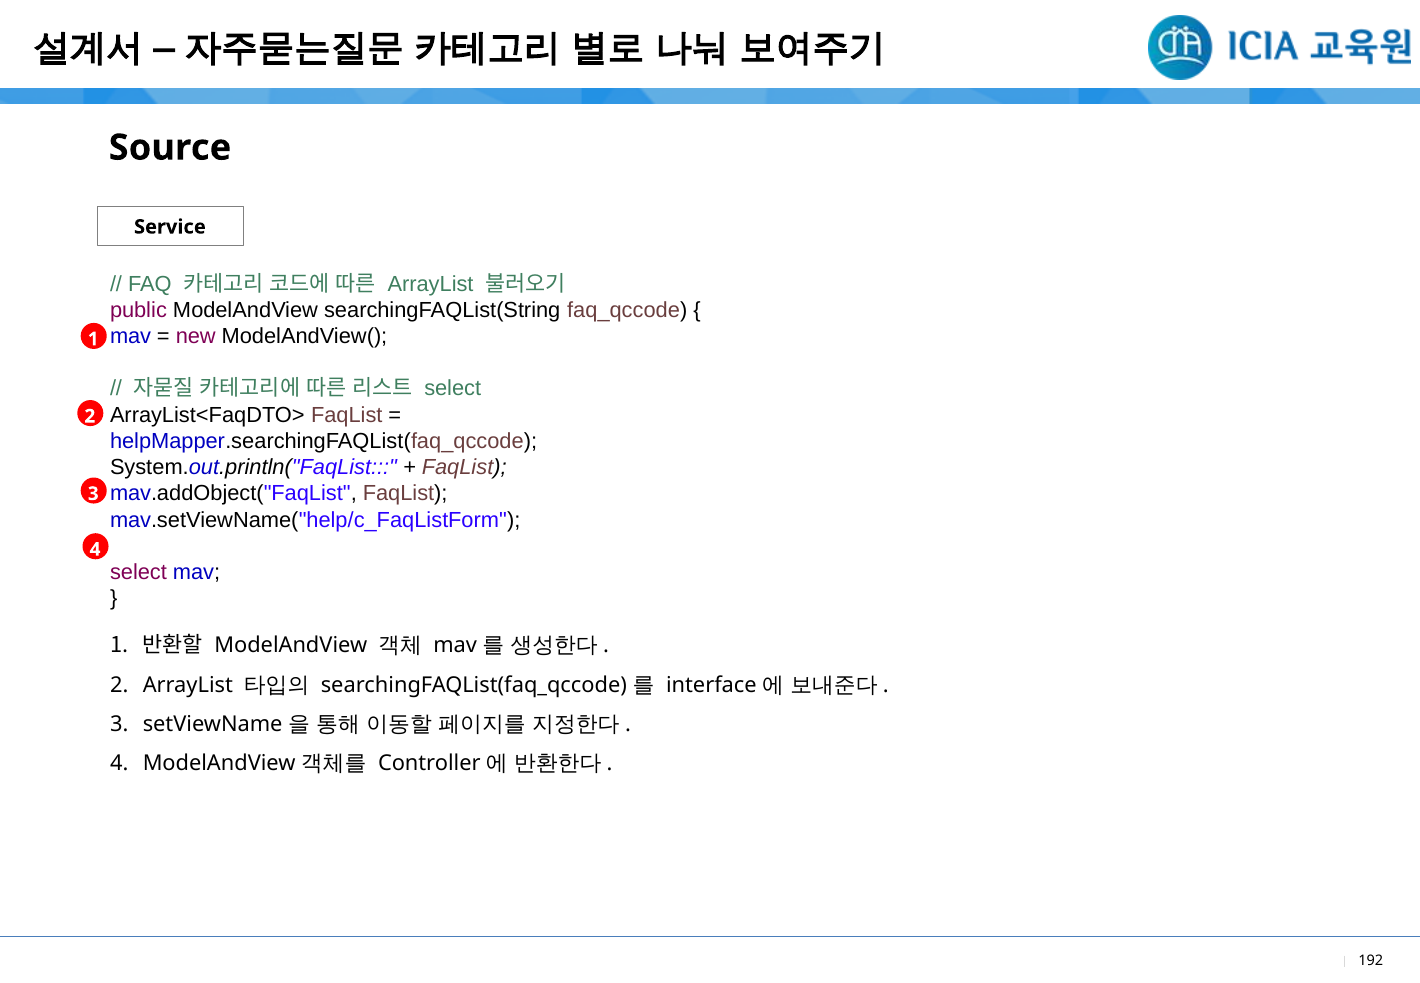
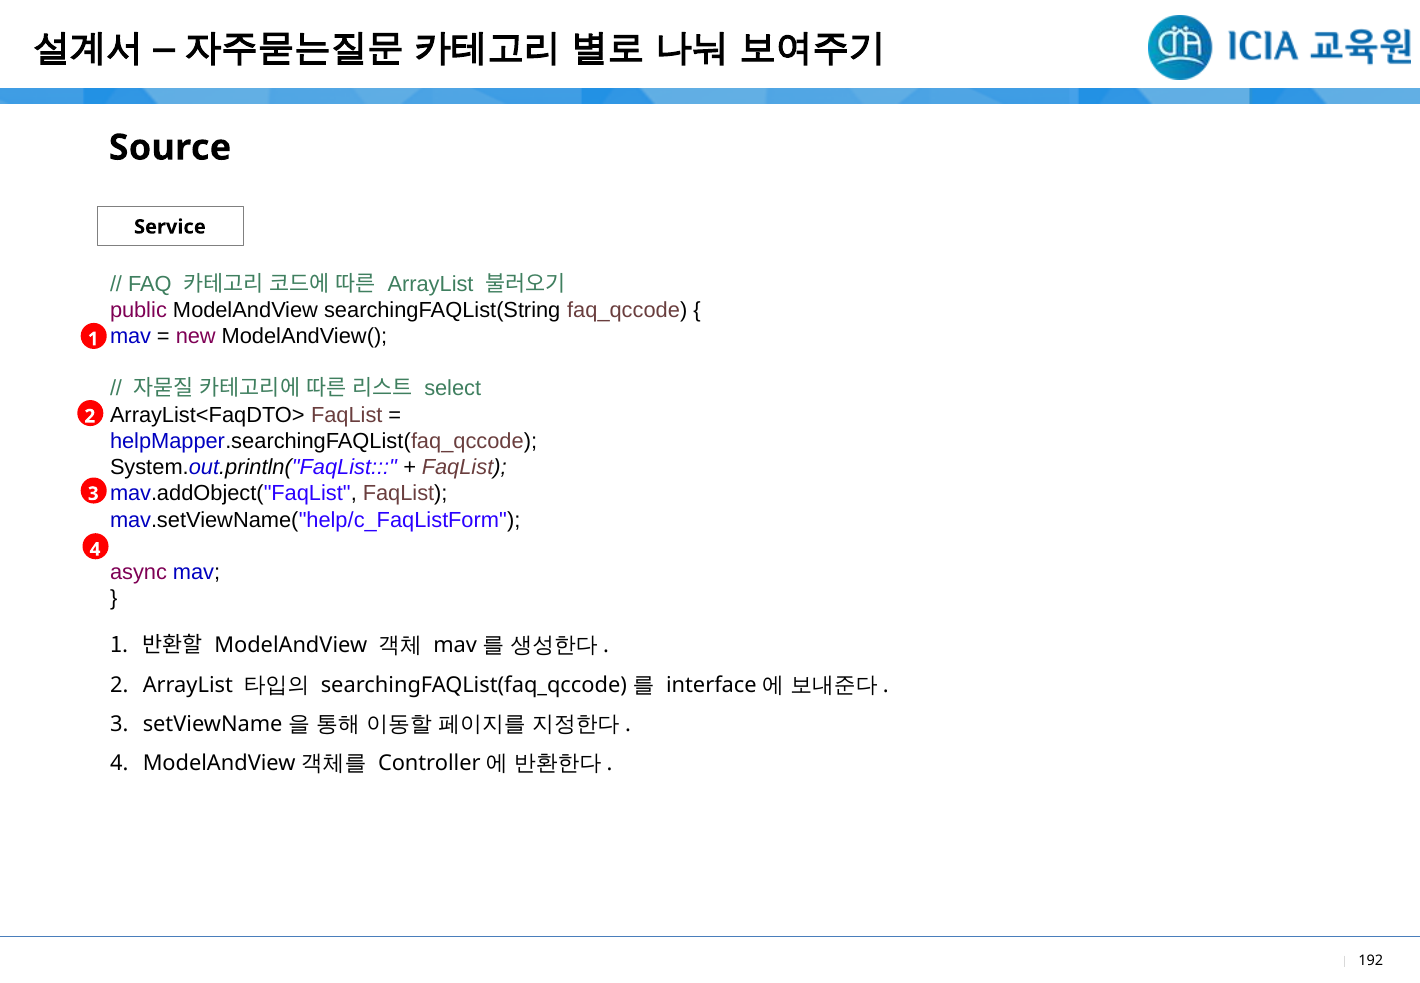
select at (138, 572): select -> async
